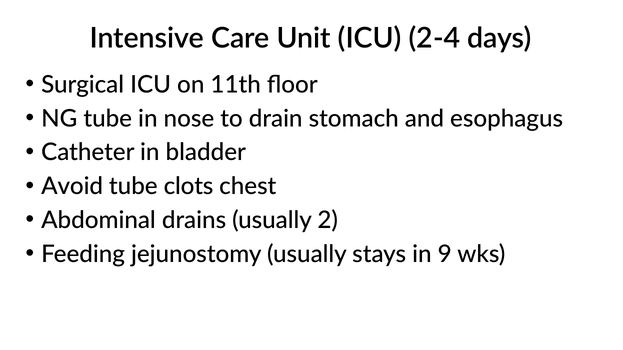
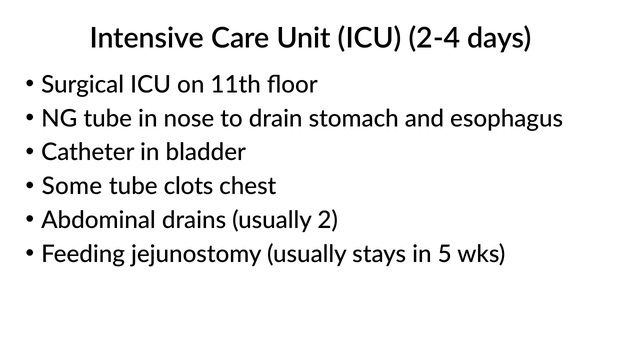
Avoid: Avoid -> Some
9: 9 -> 5
